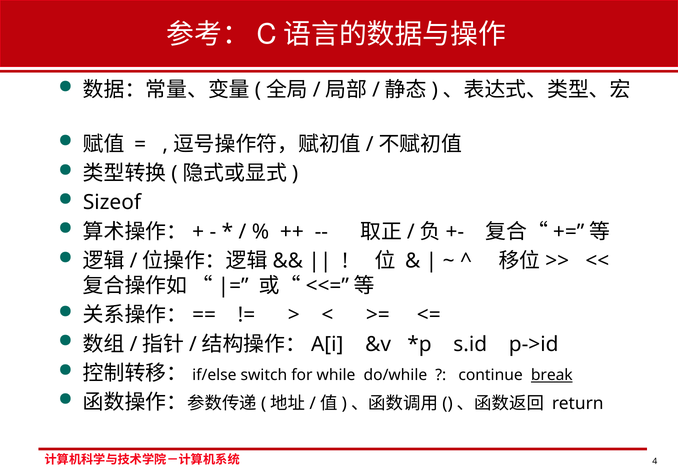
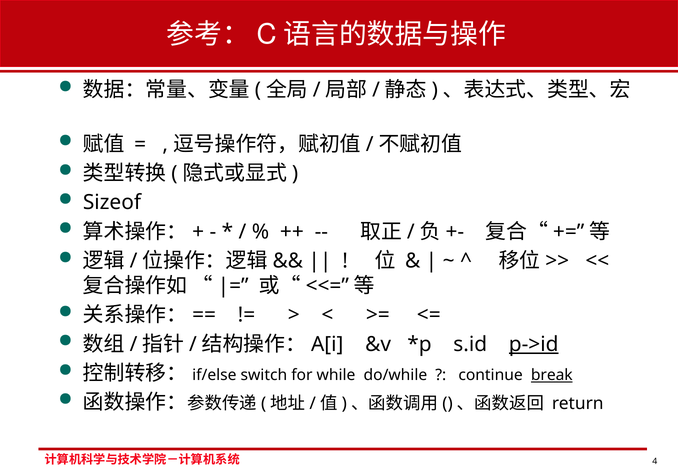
p->id underline: none -> present
